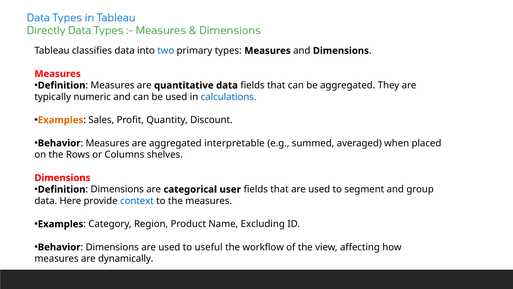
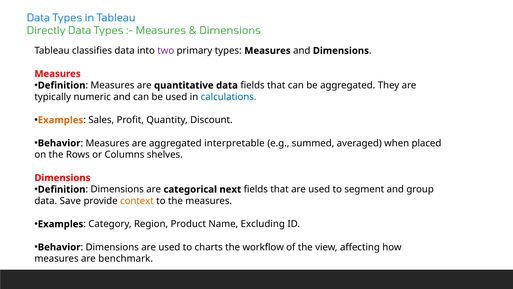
two colour: blue -> purple
user: user -> next
Here: Here -> Save
context colour: blue -> orange
useful: useful -> charts
dynamically: dynamically -> benchmark
